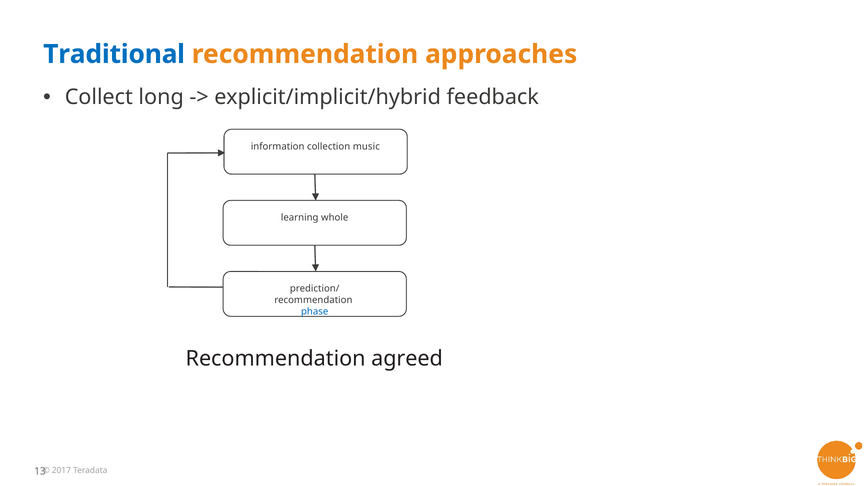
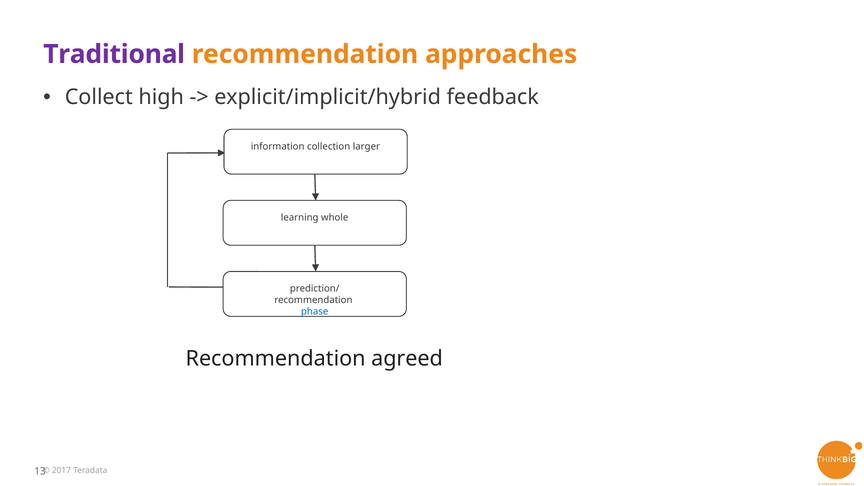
Traditional colour: blue -> purple
long: long -> high
music: music -> larger
